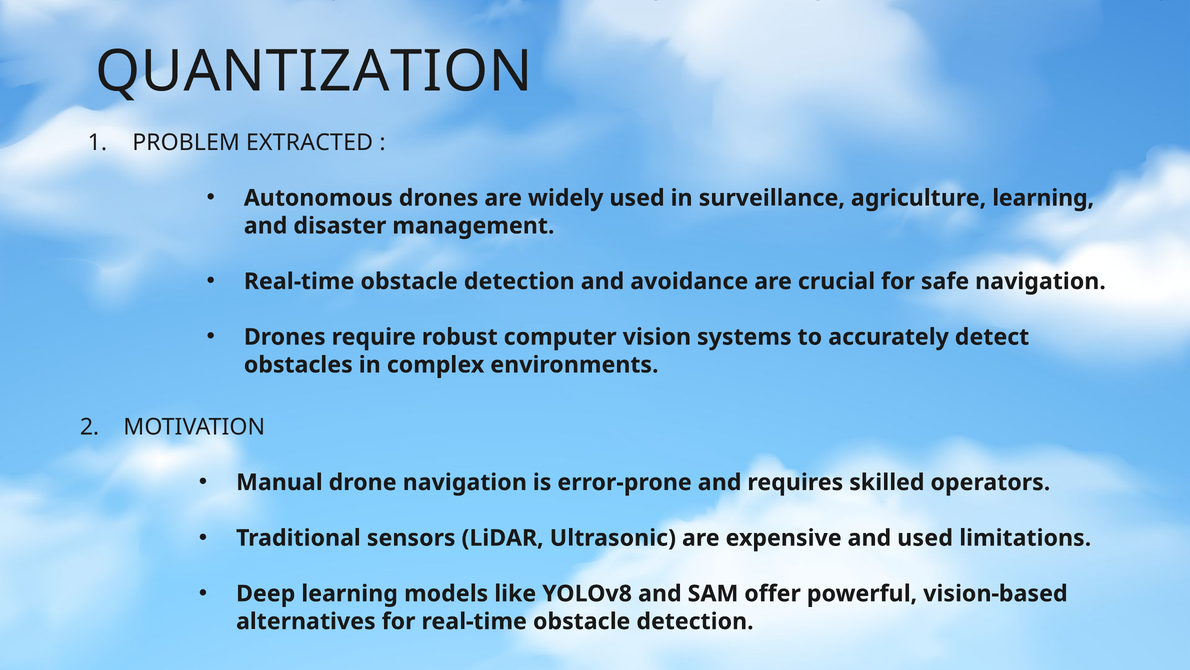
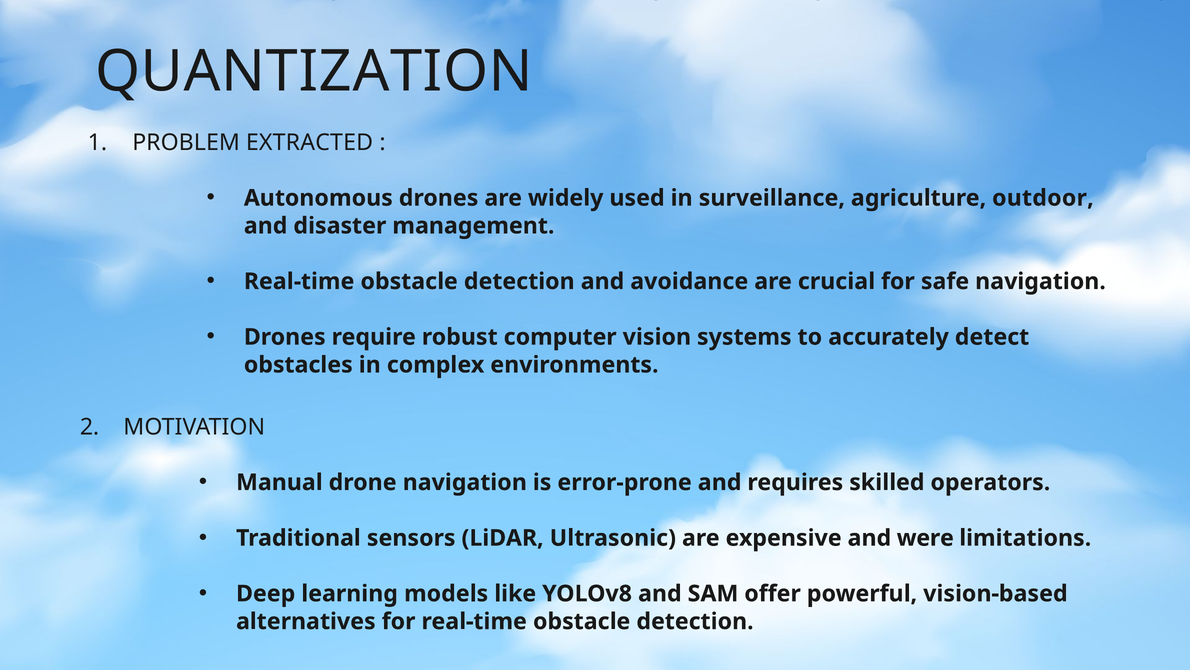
agriculture learning: learning -> outdoor
and used: used -> were
